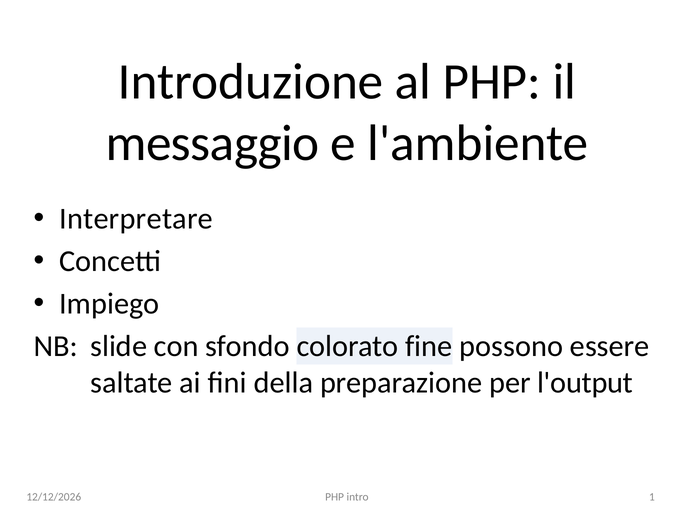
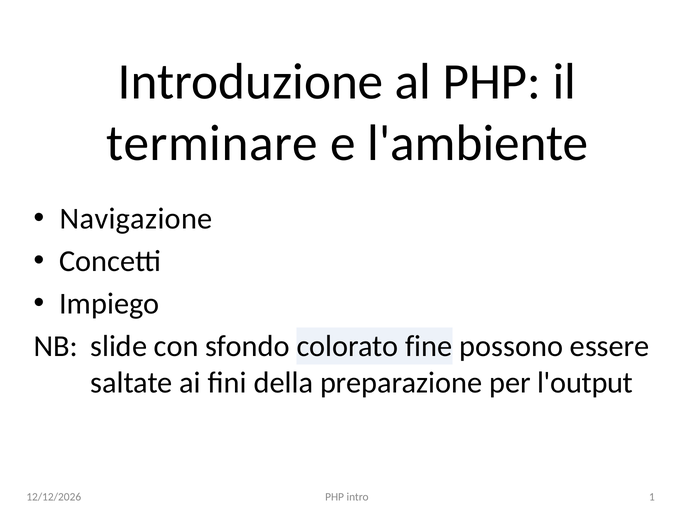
messaggio: messaggio -> terminare
Interpretare: Interpretare -> Navigazione
